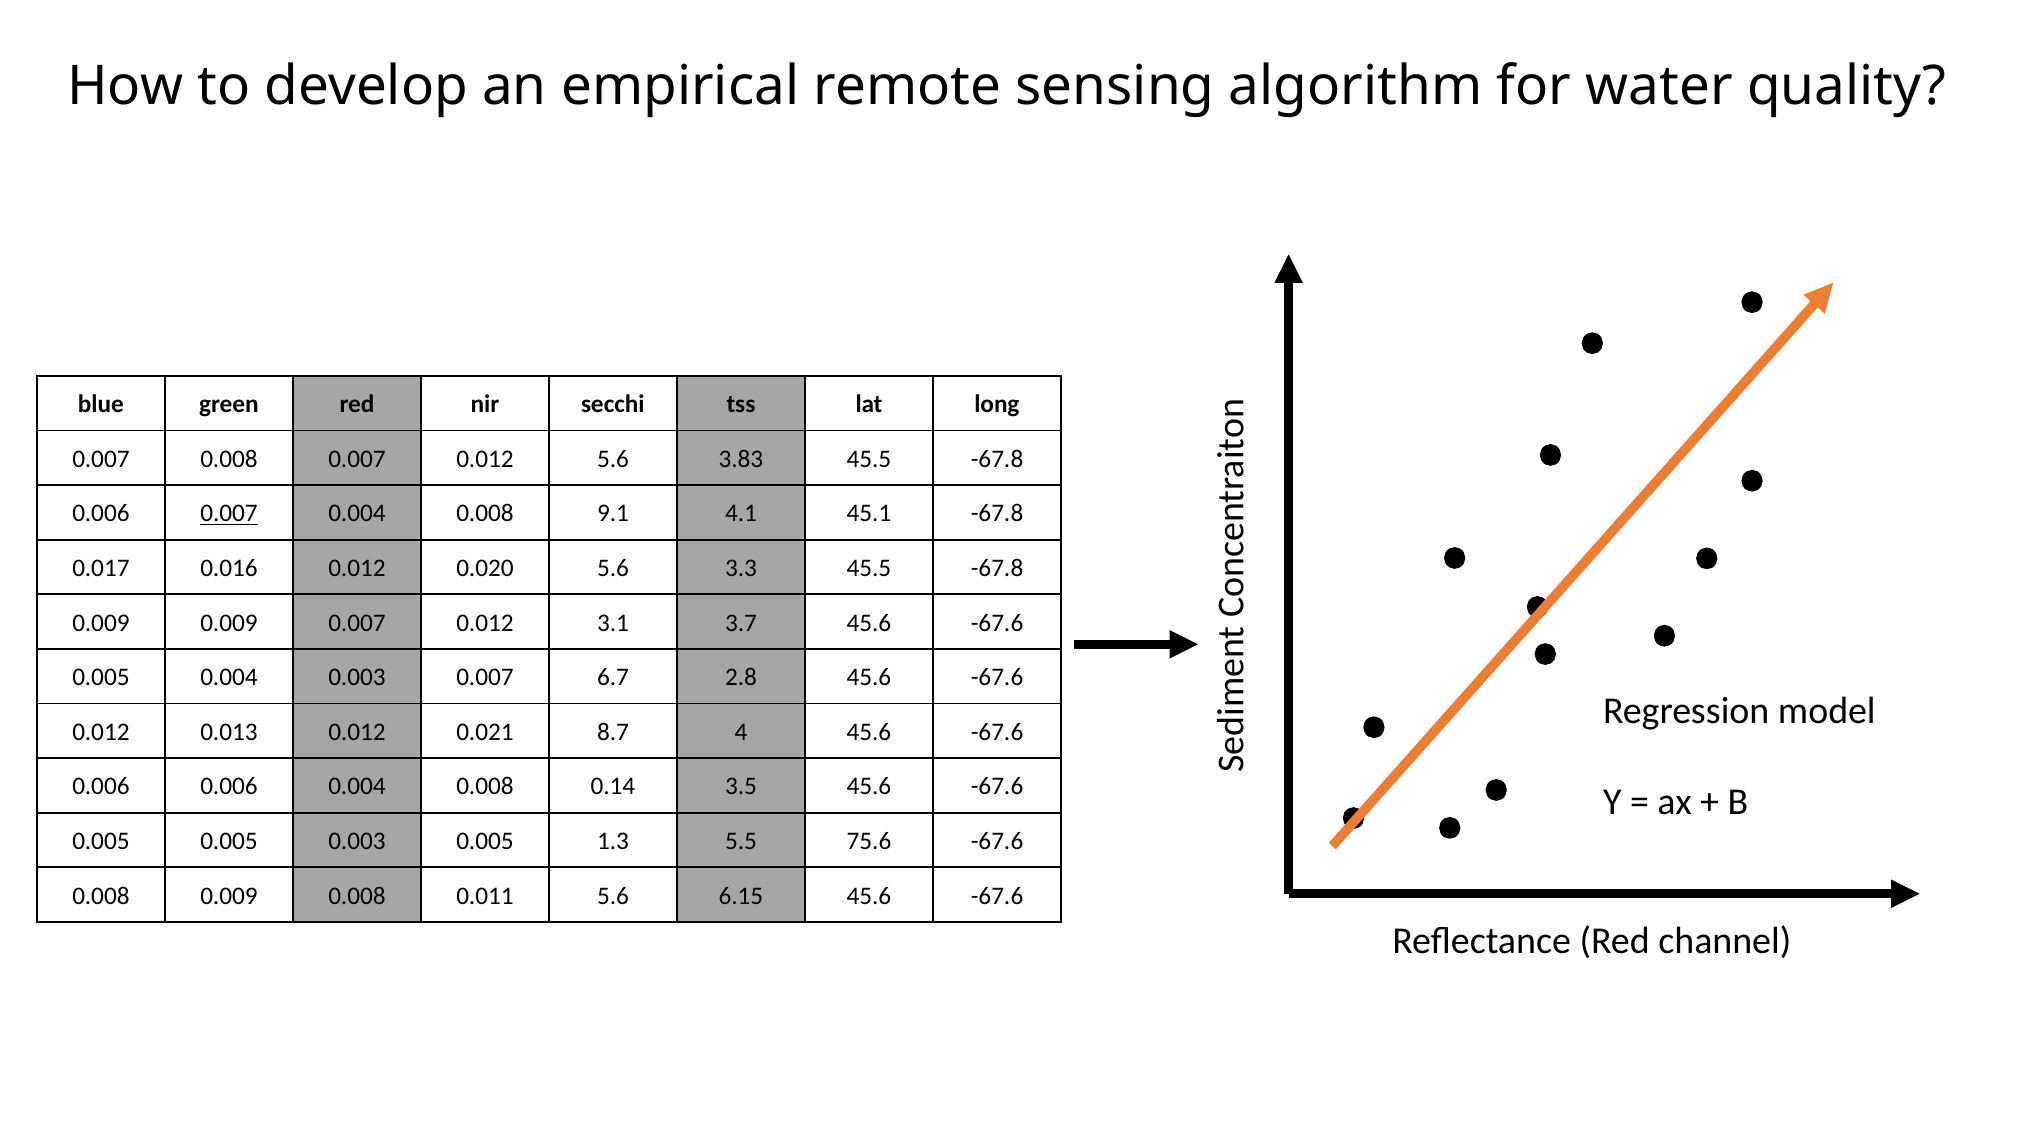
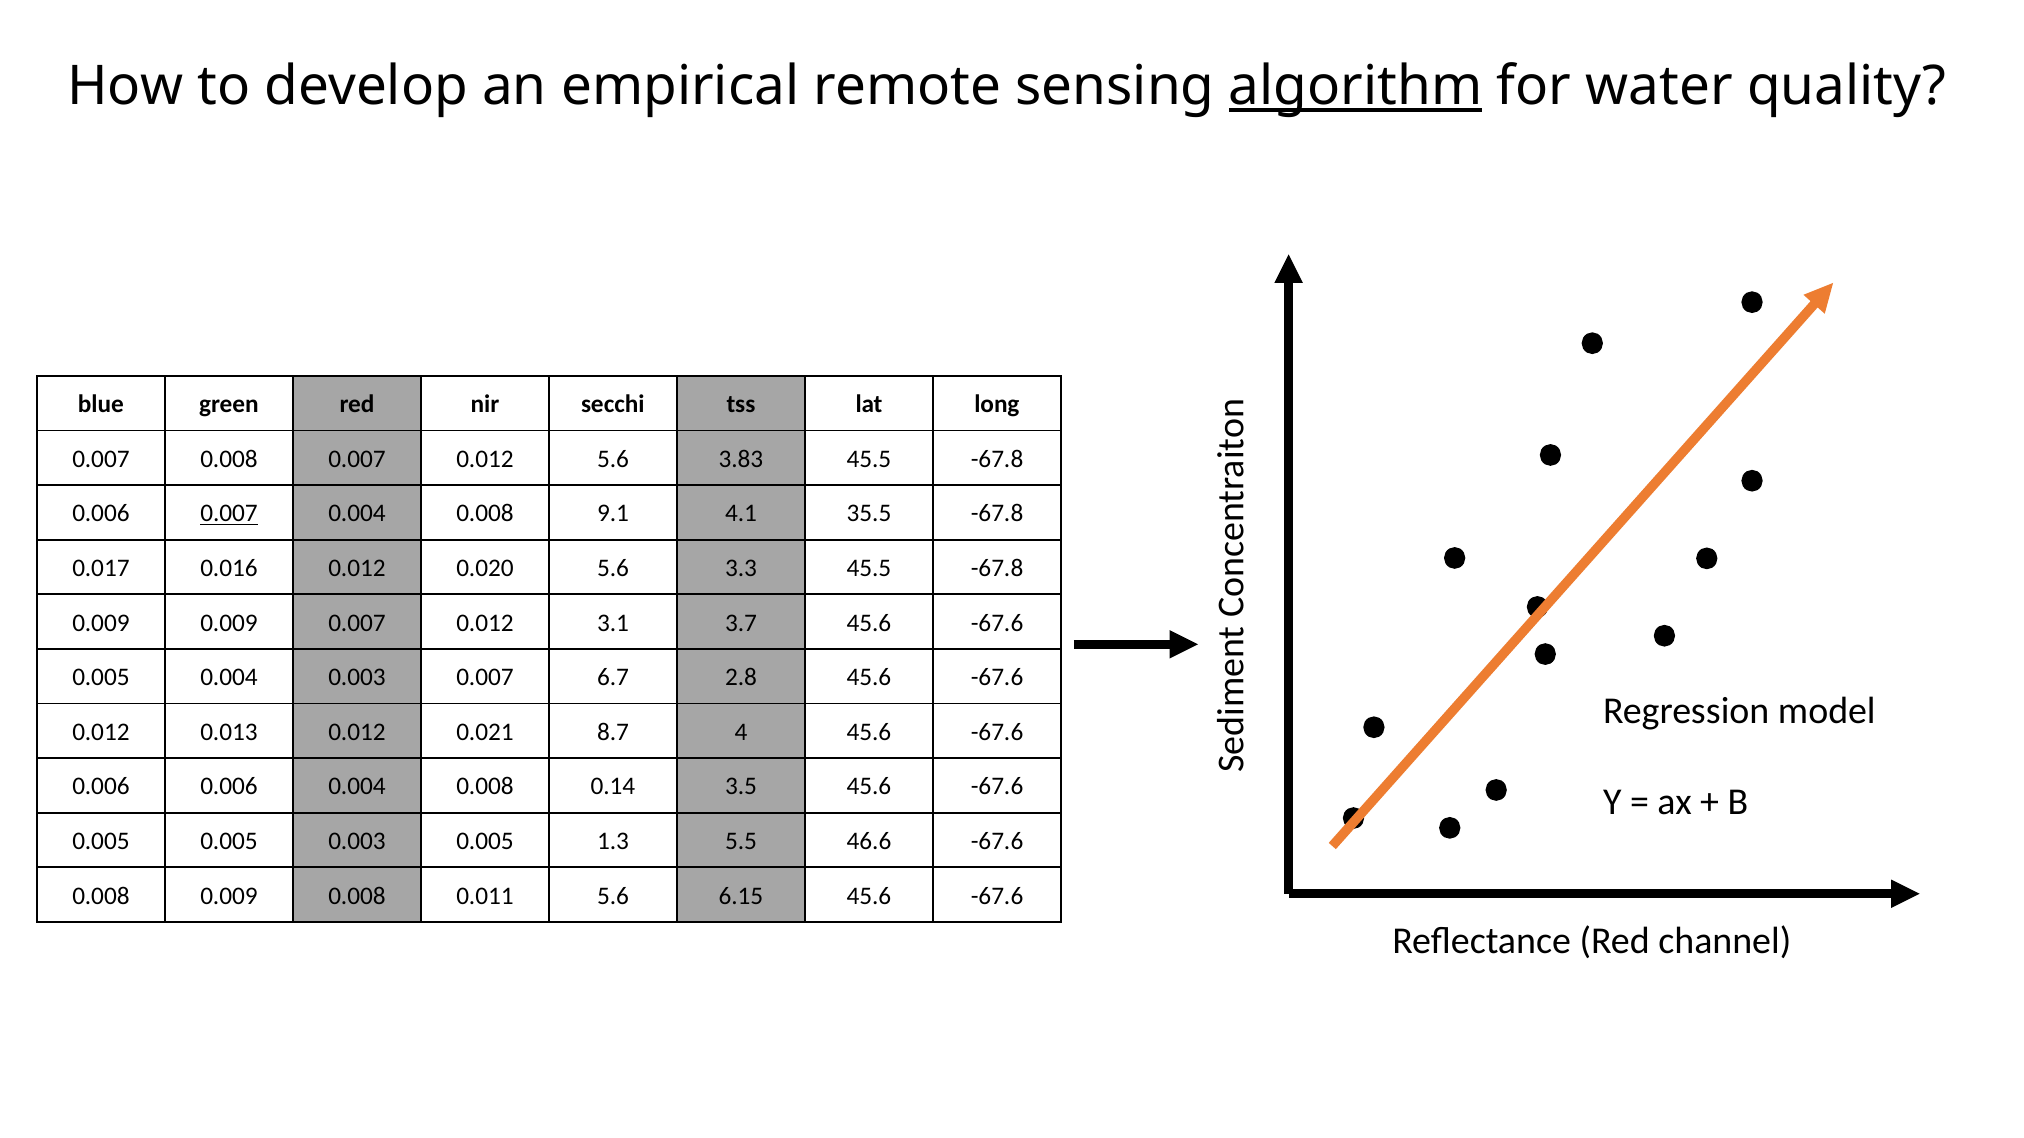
algorithm underline: none -> present
45.1: 45.1 -> 35.5
75.6: 75.6 -> 46.6
